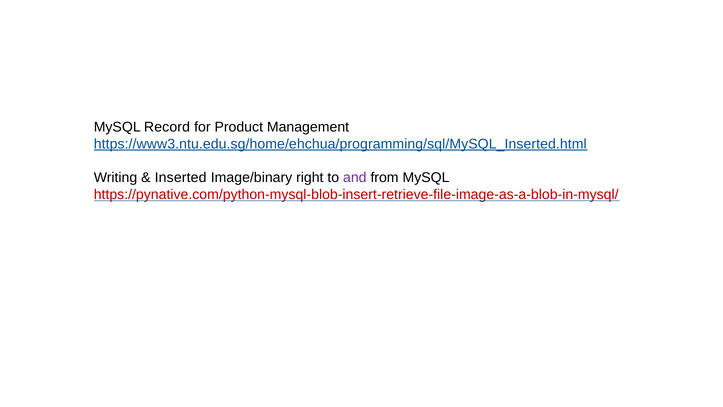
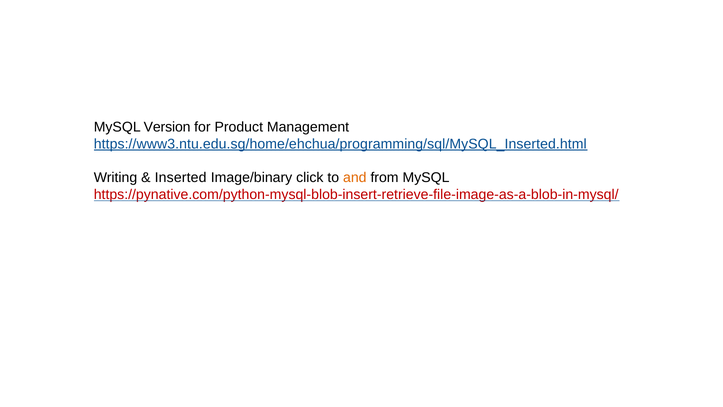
Record: Record -> Version
right: right -> click
and colour: purple -> orange
